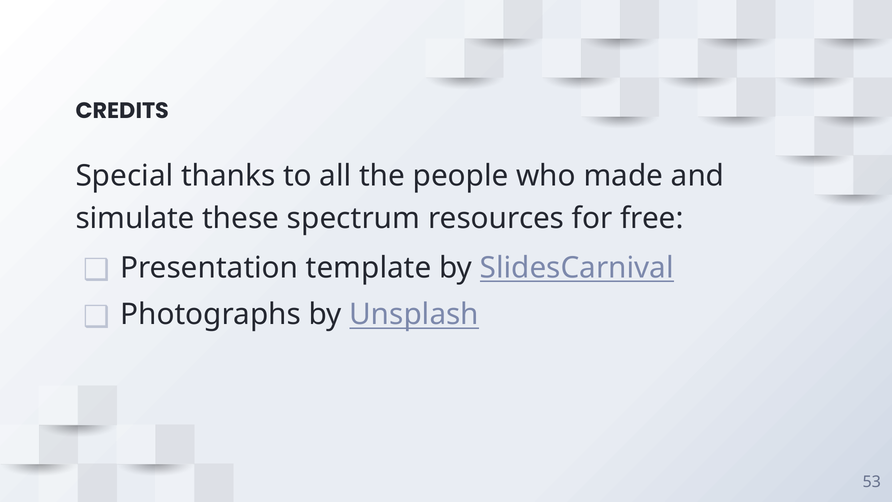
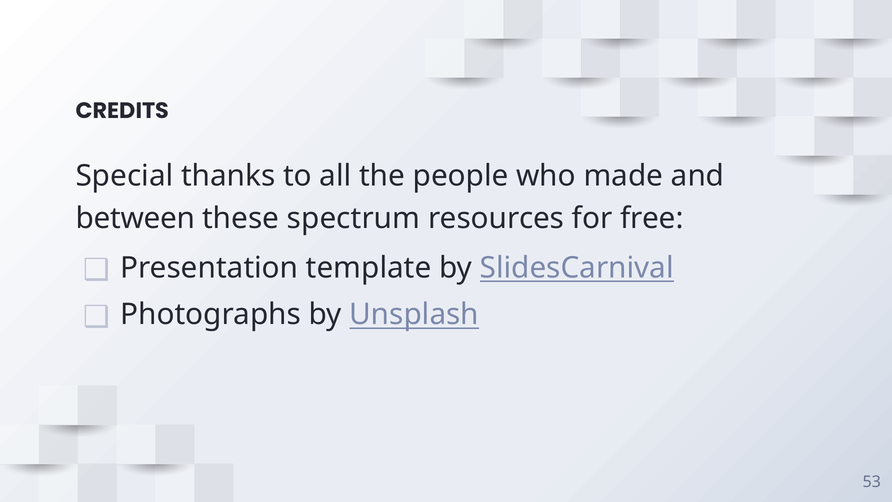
simulate: simulate -> between
